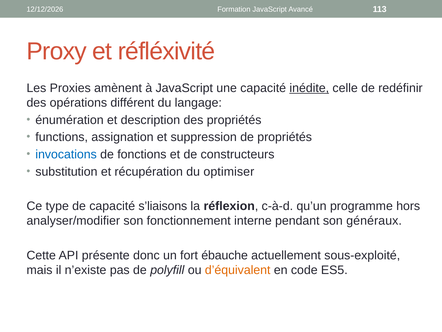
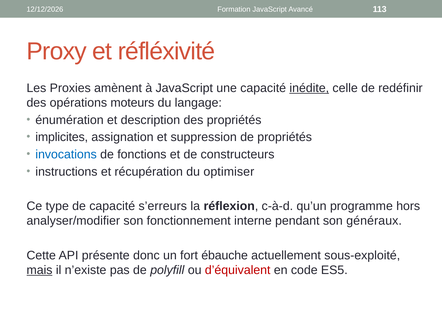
différent: différent -> moteurs
functions: functions -> implicites
substitution: substitution -> instructions
s’liaisons: s’liaisons -> s’erreurs
mais underline: none -> present
d’équivalent colour: orange -> red
